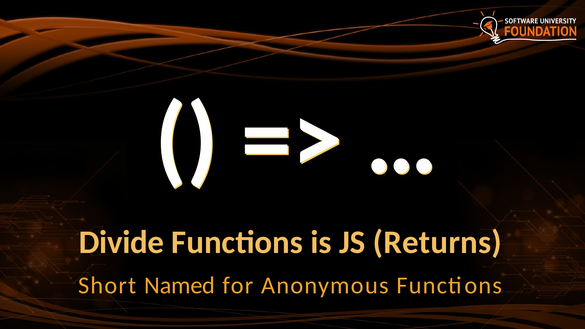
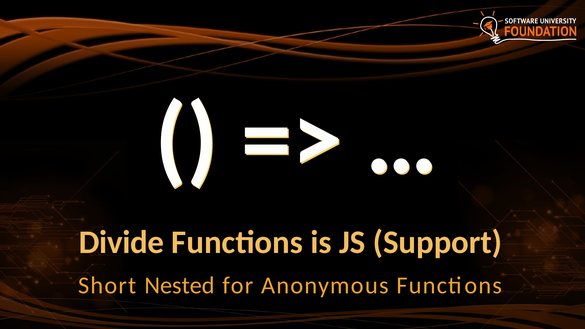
Returns: Returns -> Support
Named: Named -> Nested
